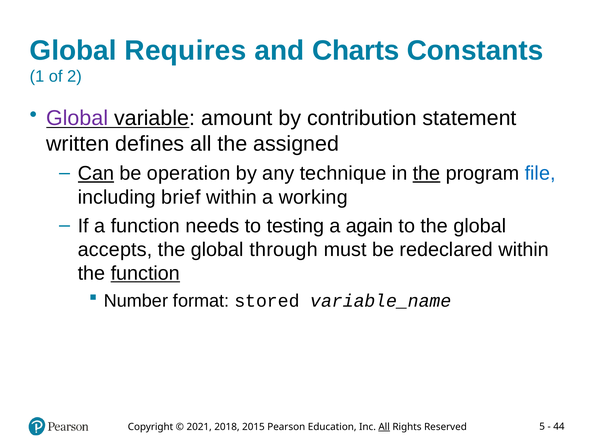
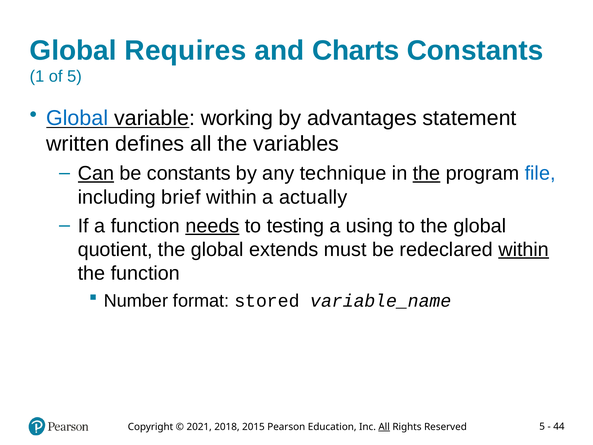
of 2: 2 -> 5
Global at (77, 118) colour: purple -> blue
amount: amount -> working
contribution: contribution -> advantages
assigned: assigned -> variables
be operation: operation -> constants
working: working -> actually
needs underline: none -> present
again: again -> using
accepts: accepts -> quotient
through: through -> extends
within at (524, 249) underline: none -> present
function at (145, 273) underline: present -> none
